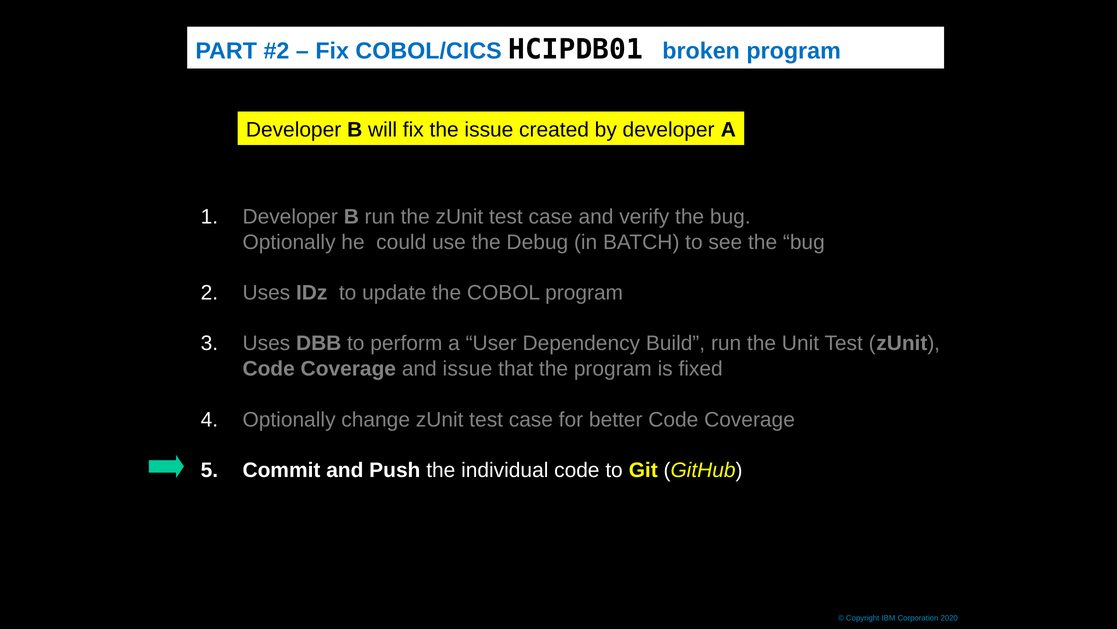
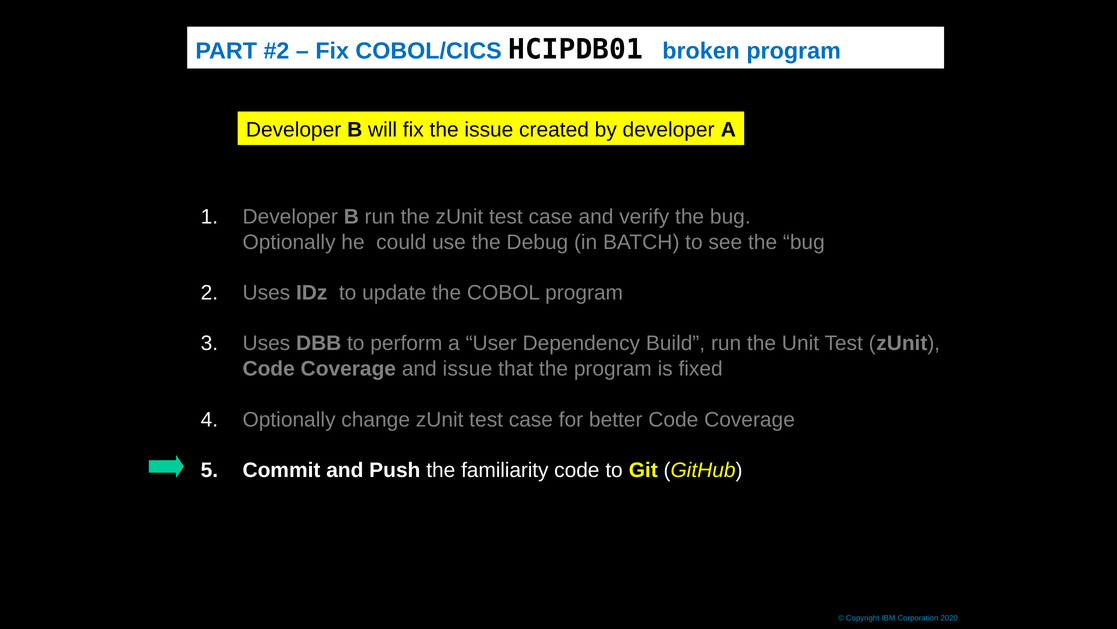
individual: individual -> familiarity
